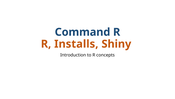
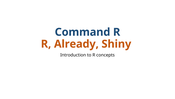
Installs: Installs -> Already
